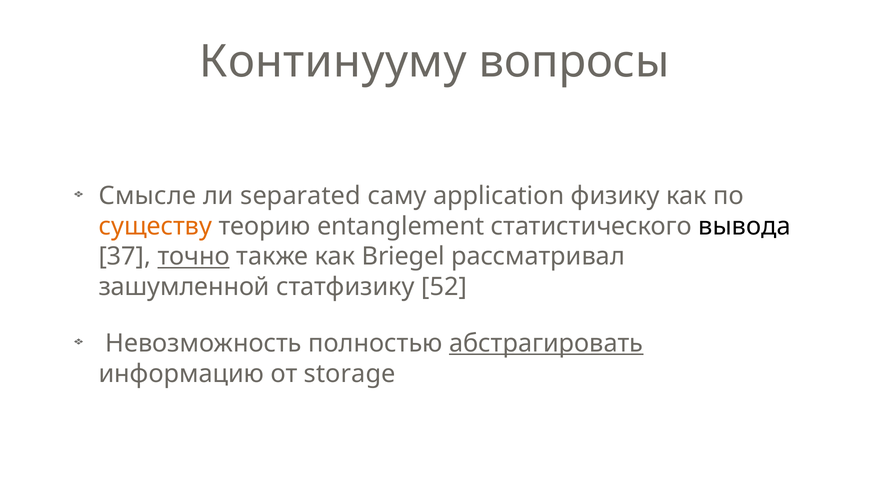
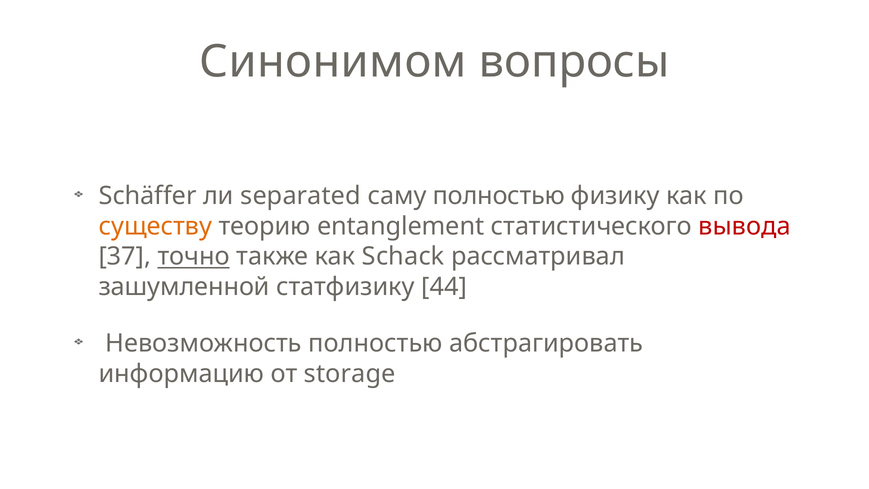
Континууму: Континууму -> Синонимом
Смысле: Смысле -> Schäffer
саму application: application -> полностью
вывода colour: black -> red
Briegel: Briegel -> Schack
52: 52 -> 44
абстрагировать underline: present -> none
